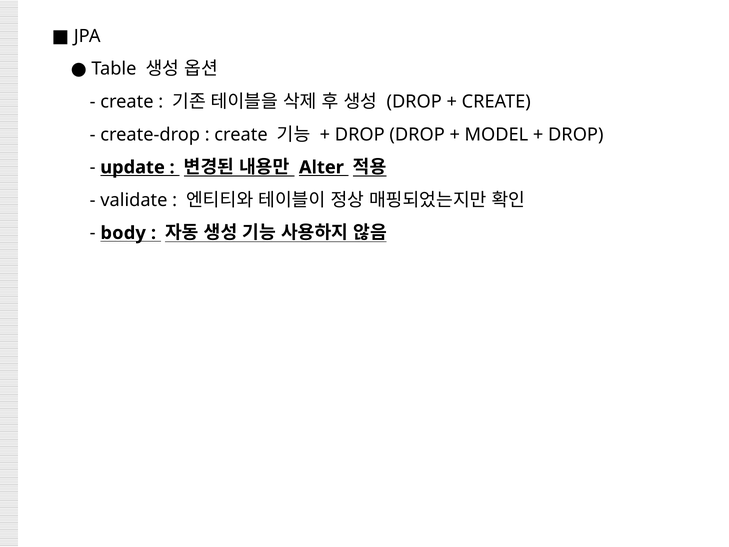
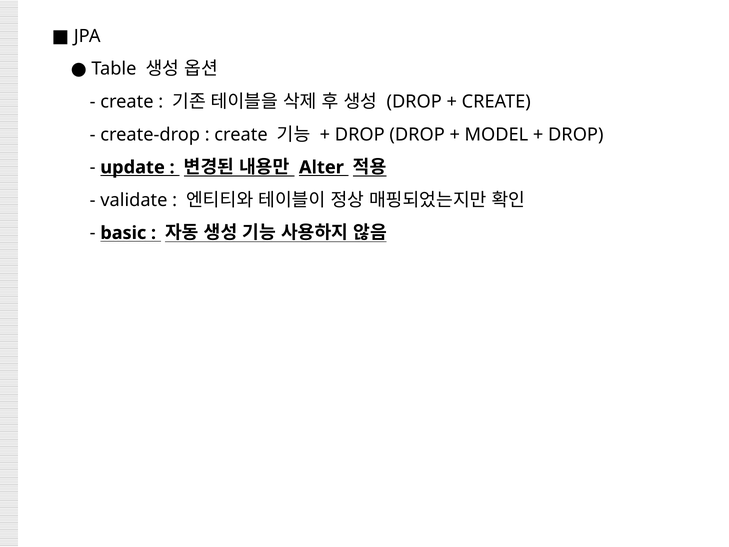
body: body -> basic
